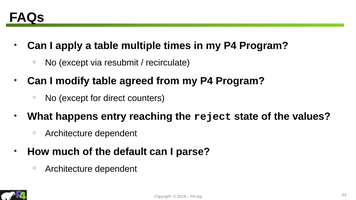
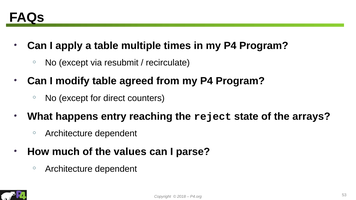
values: values -> arrays
default: default -> values
